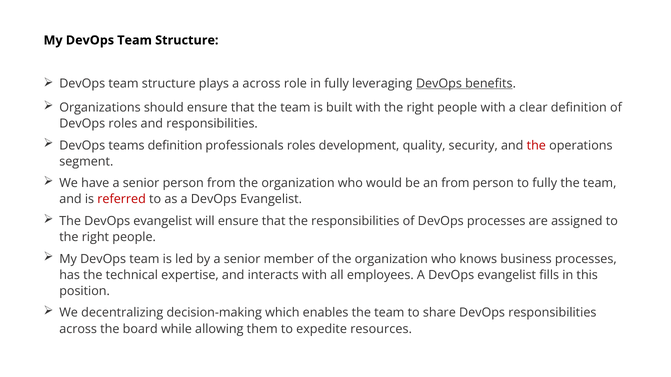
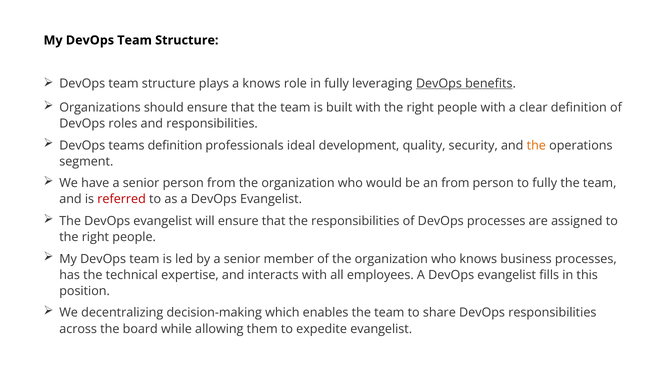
a across: across -> knows
professionals roles: roles -> ideal
the at (536, 146) colour: red -> orange
expedite resources: resources -> evangelist
